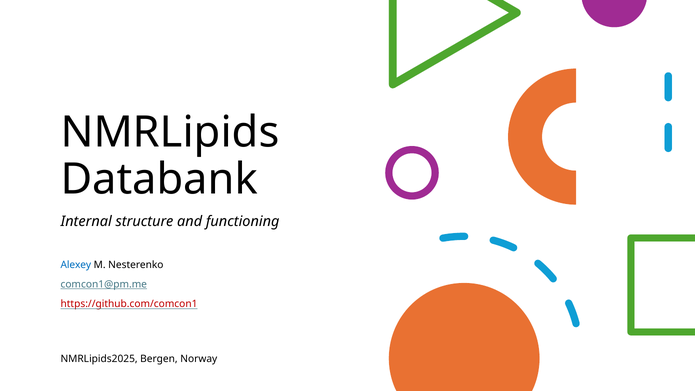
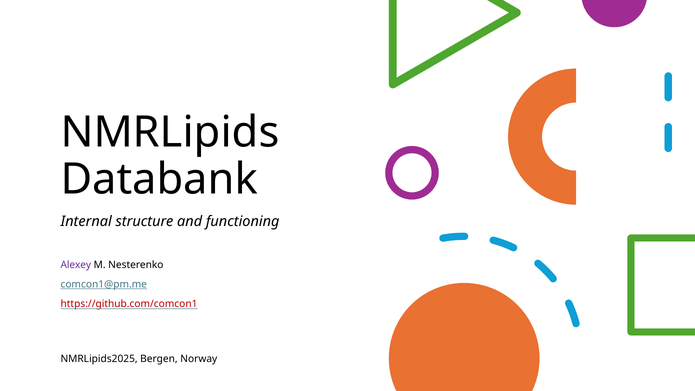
Alexey colour: blue -> purple
